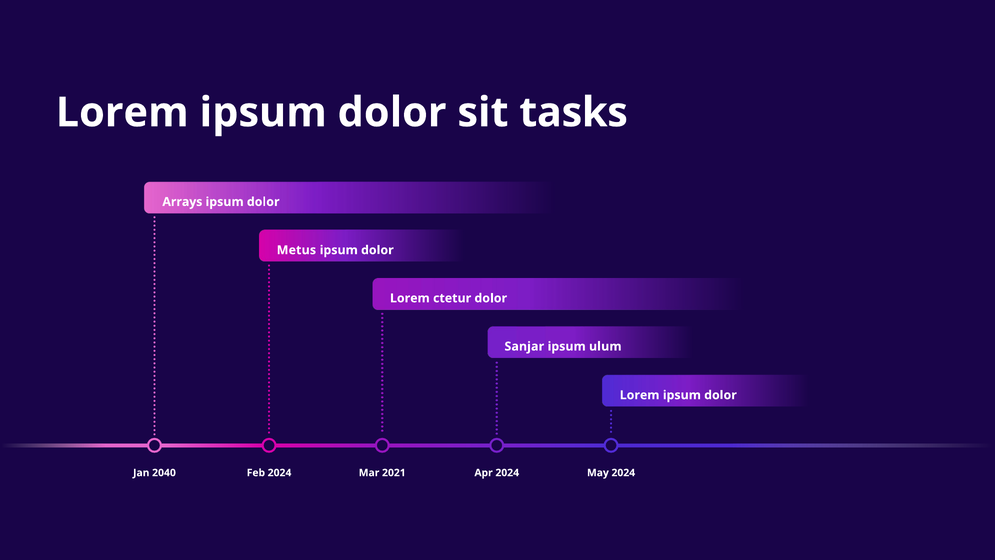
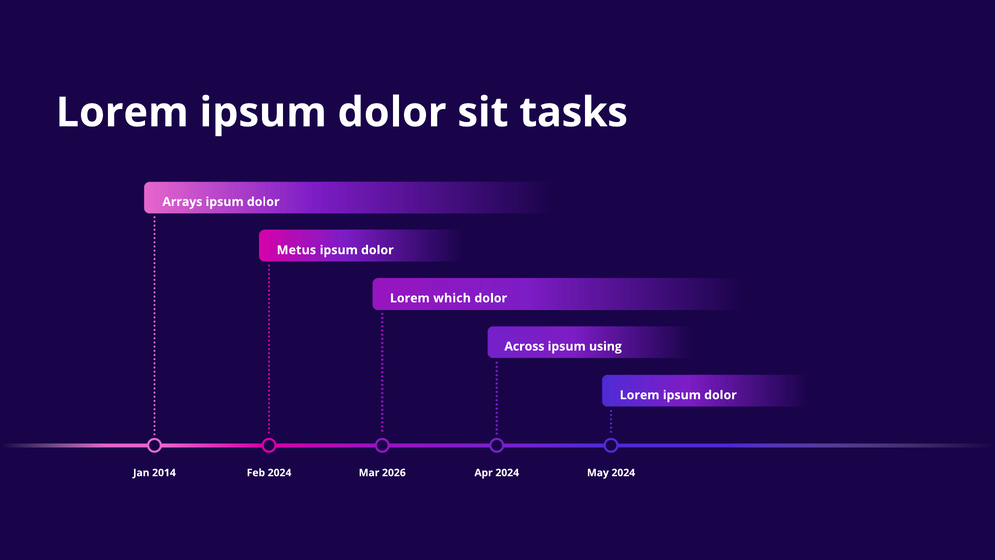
ctetur: ctetur -> which
Sanjar: Sanjar -> Across
ulum: ulum -> using
2040: 2040 -> 2014
2021: 2021 -> 2026
